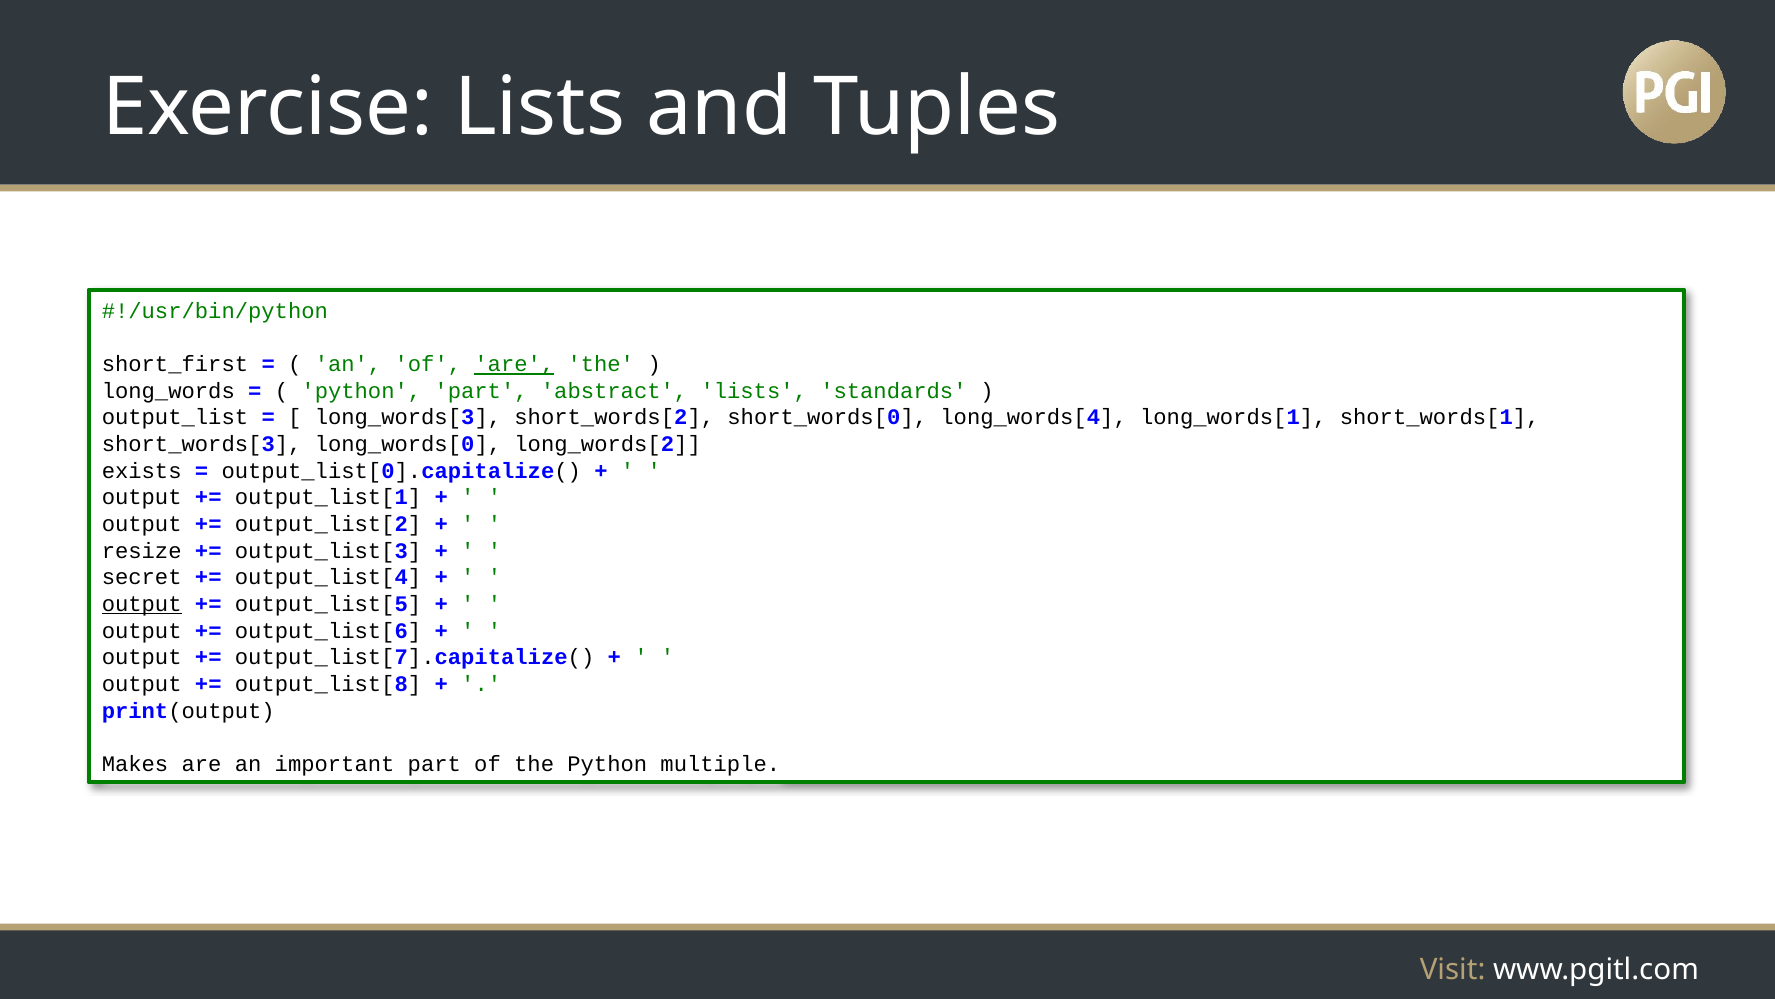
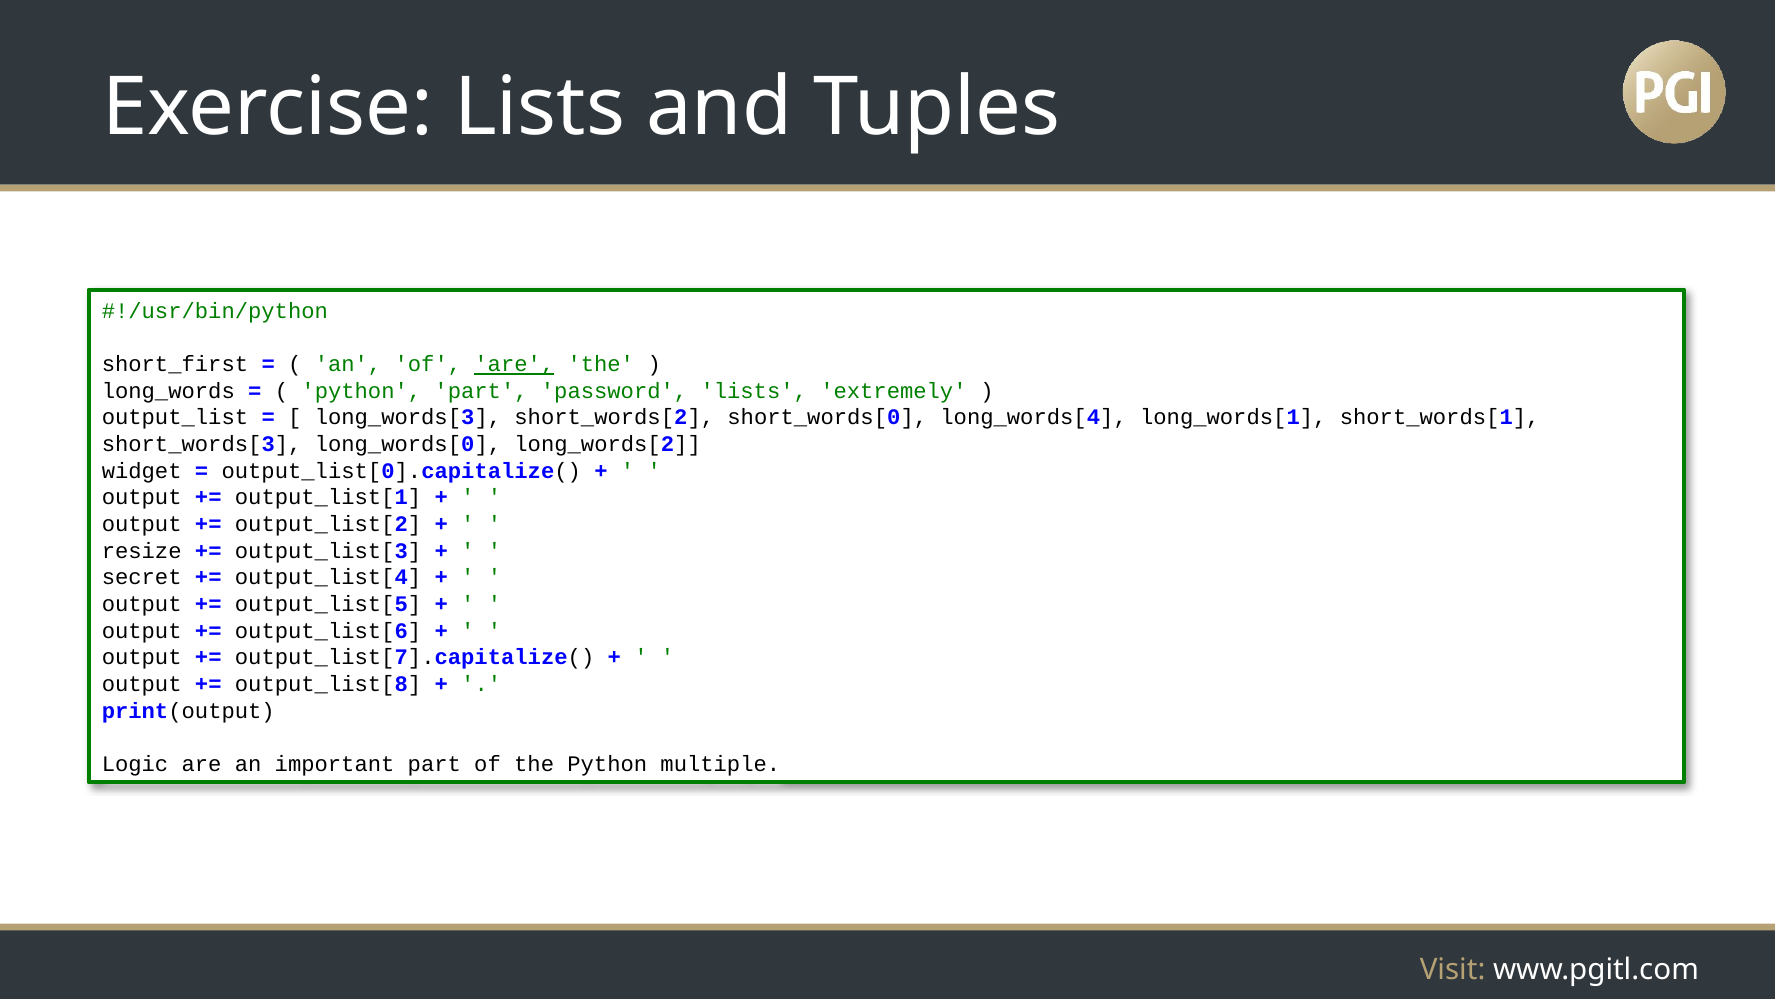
abstract: abstract -> password
standards: standards -> extremely
exists: exists -> widget
output at (142, 604) underline: present -> none
Makes: Makes -> Logic
